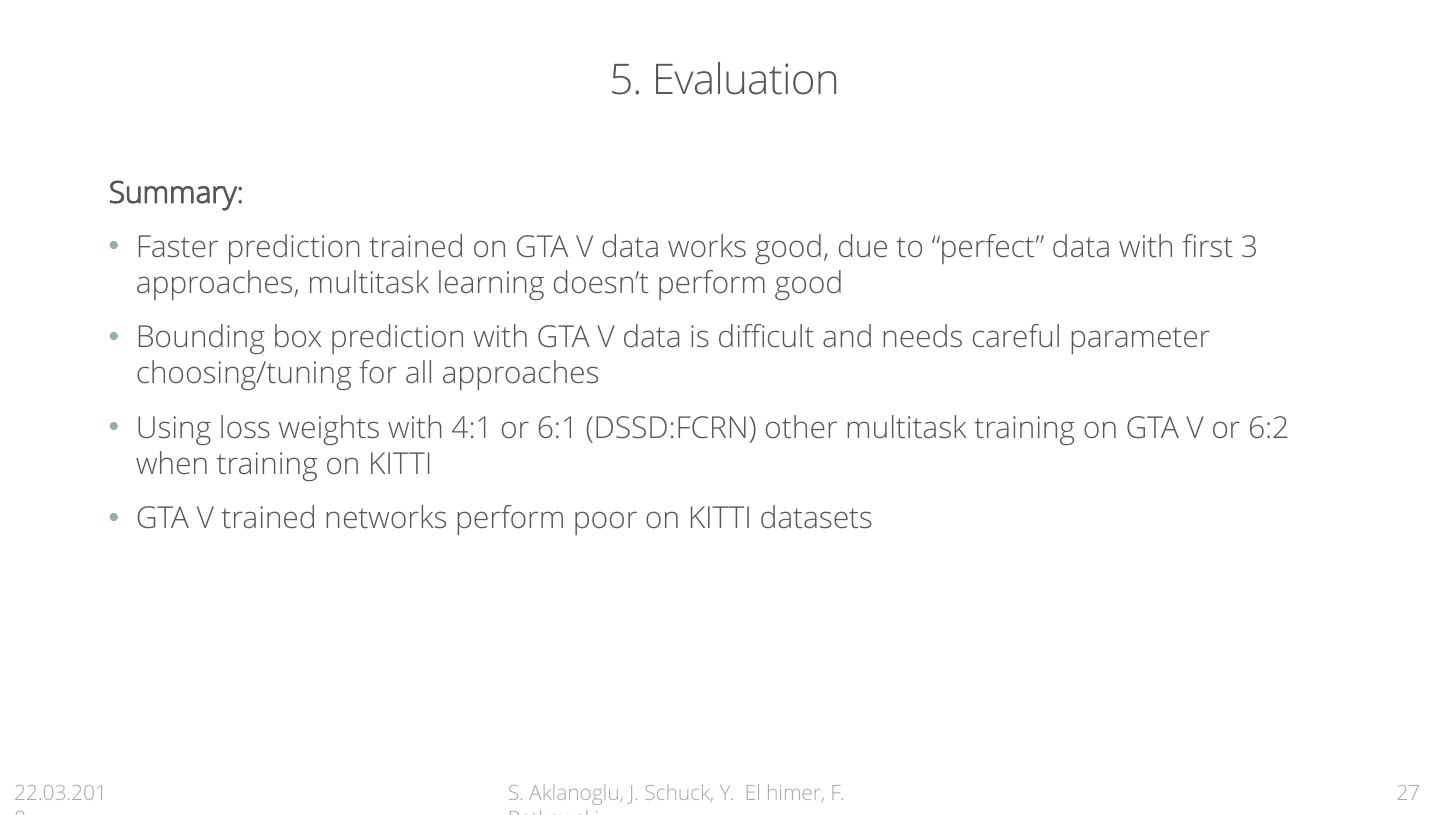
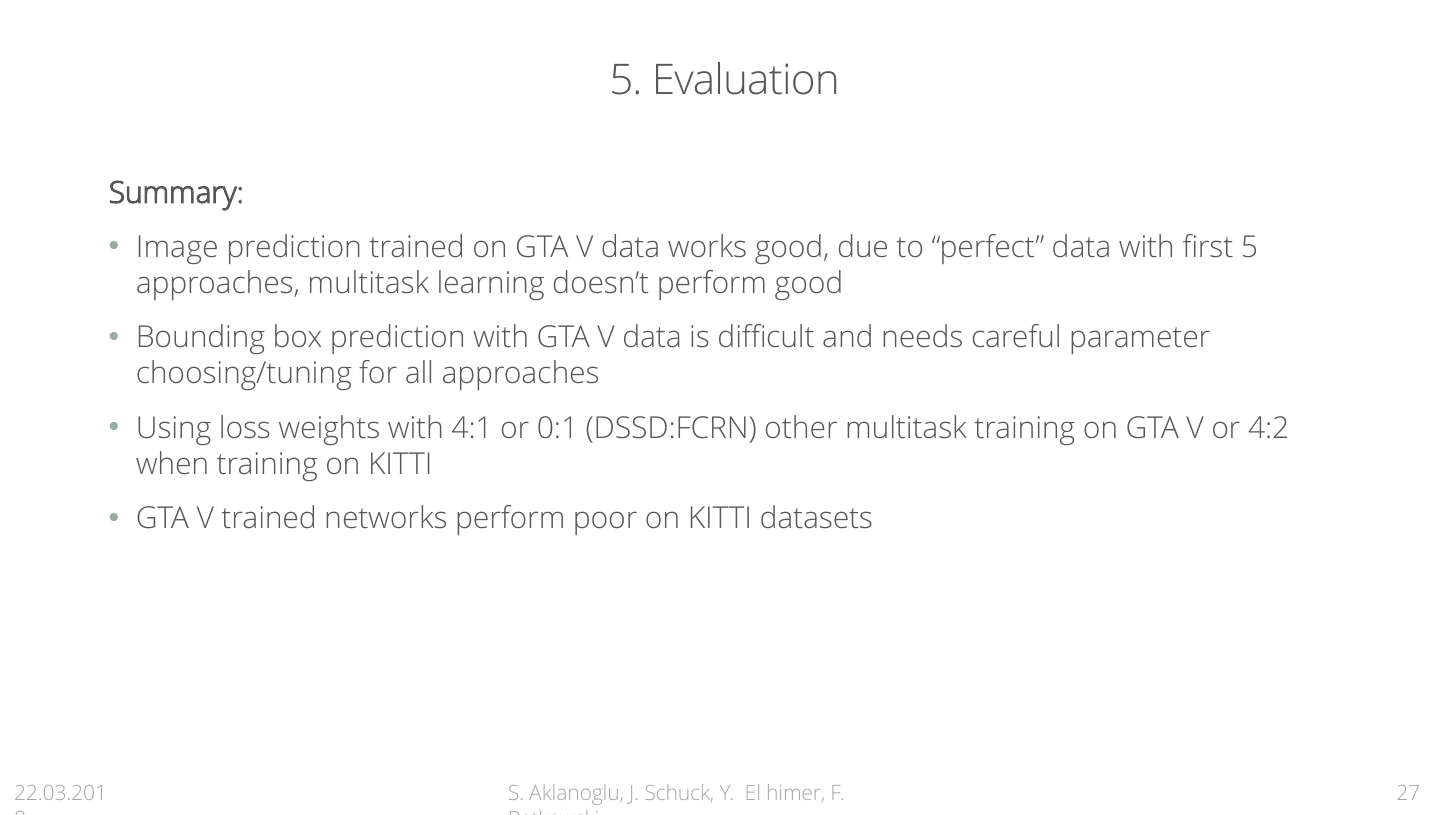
Faster: Faster -> Image
first 3: 3 -> 5
6:1: 6:1 -> 0:1
6:2: 6:2 -> 4:2
